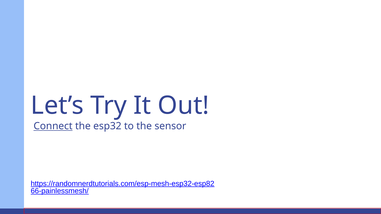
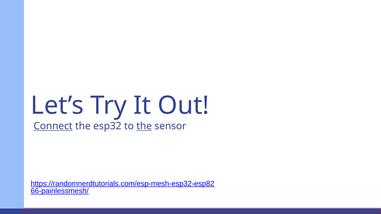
the at (144, 126) underline: none -> present
